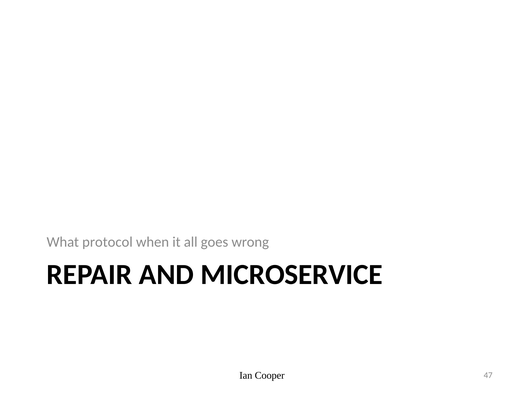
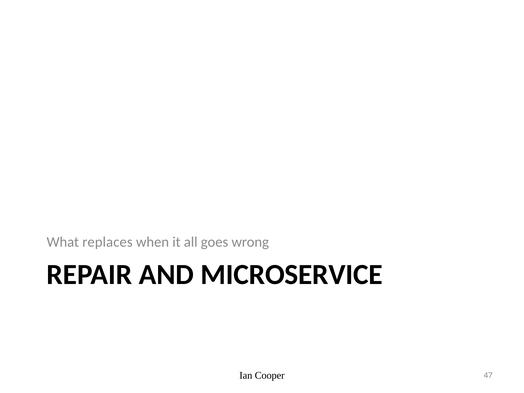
protocol: protocol -> replaces
